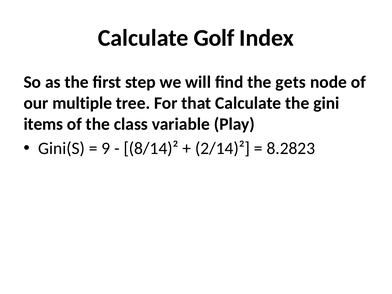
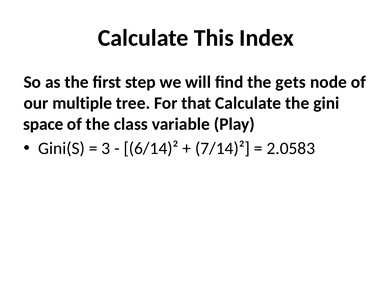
Golf: Golf -> This
items: items -> space
9: 9 -> 3
8/14)²: 8/14)² -> 6/14)²
2/14)²: 2/14)² -> 7/14)²
8.2823: 8.2823 -> 2.0583
